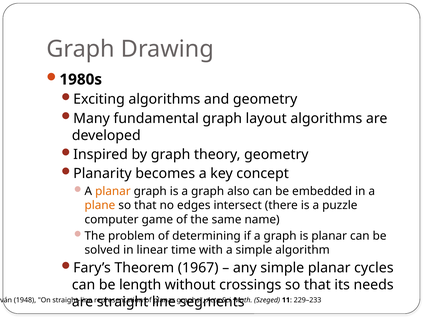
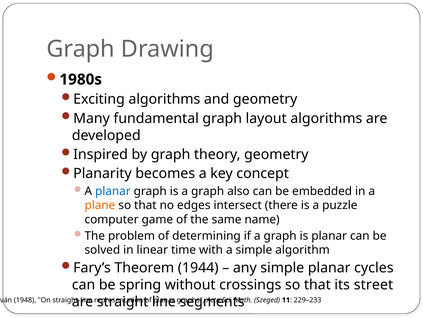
planar at (113, 191) colour: orange -> blue
1967: 1967 -> 1944
length: length -> spring
needs: needs -> street
